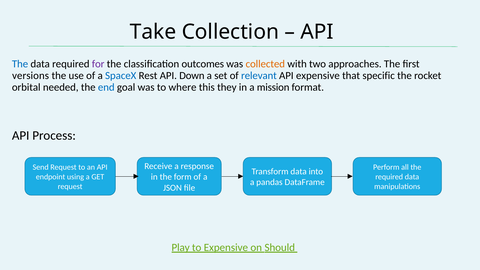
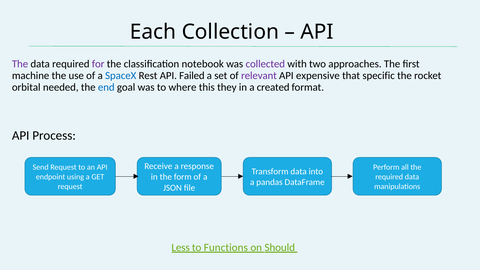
Take: Take -> Each
The at (20, 64) colour: blue -> purple
outcomes: outcomes -> notebook
collected colour: orange -> purple
versions: versions -> machine
Down: Down -> Failed
relevant colour: blue -> purple
mission: mission -> created
Play: Play -> Less
to Expensive: Expensive -> Functions
